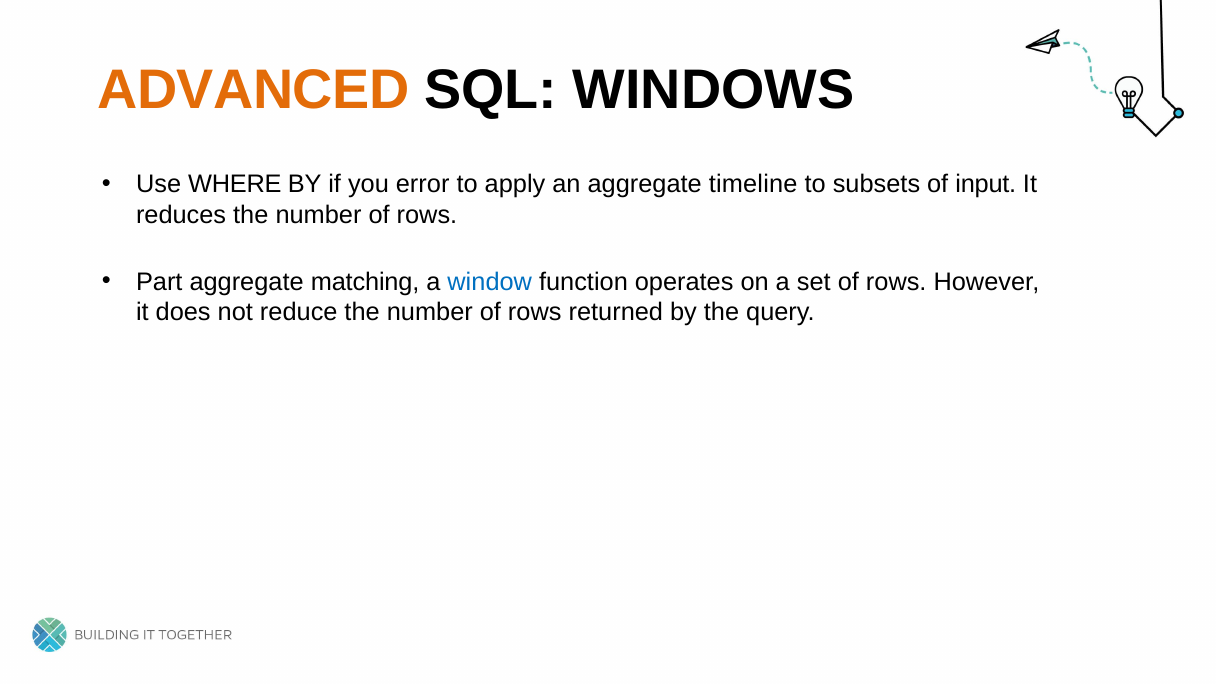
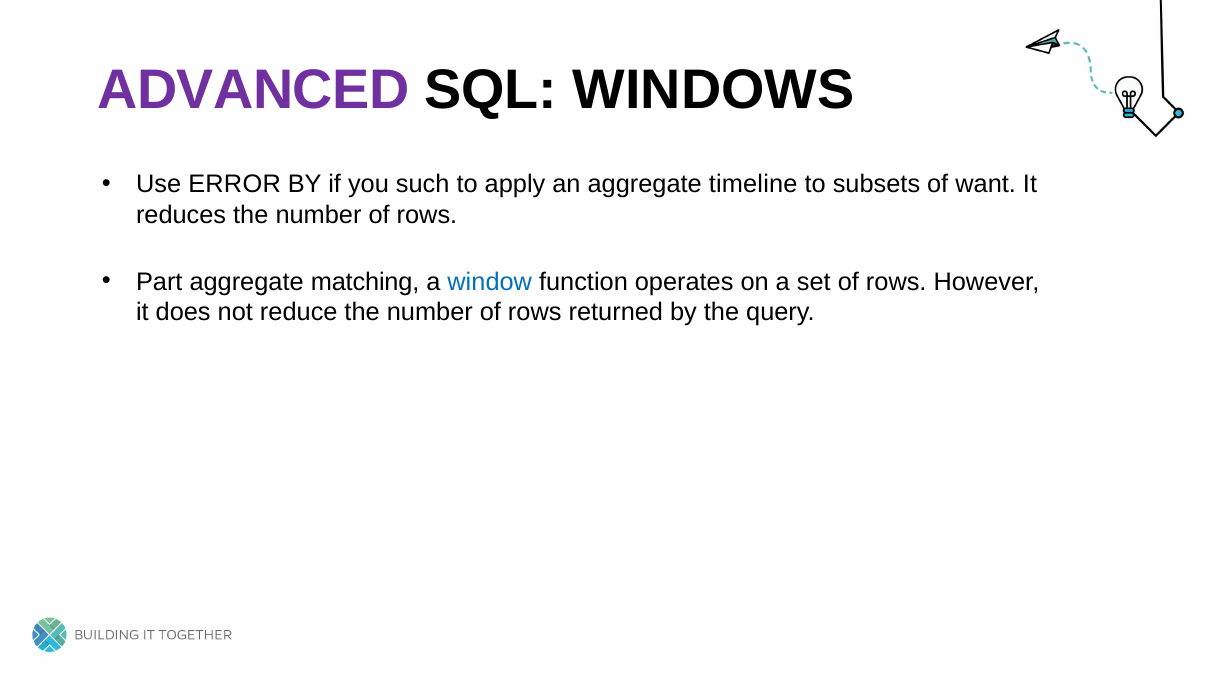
ADVANCED colour: orange -> purple
WHERE: WHERE -> ERROR
error: error -> such
input: input -> want
